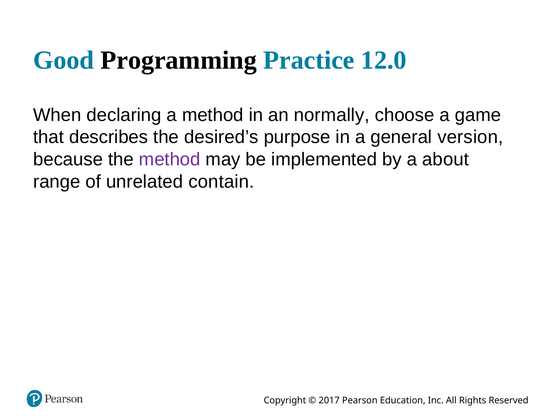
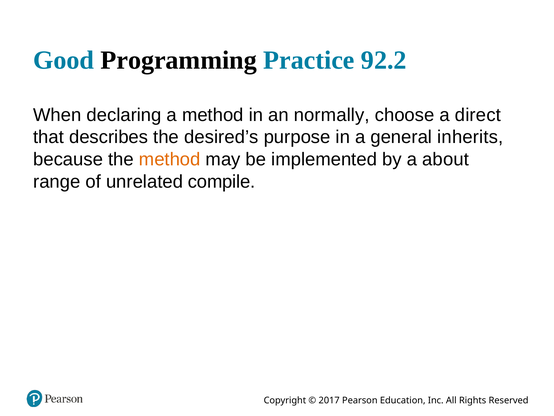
12.0: 12.0 -> 92.2
game: game -> direct
version: version -> inherits
method at (170, 159) colour: purple -> orange
contain: contain -> compile
